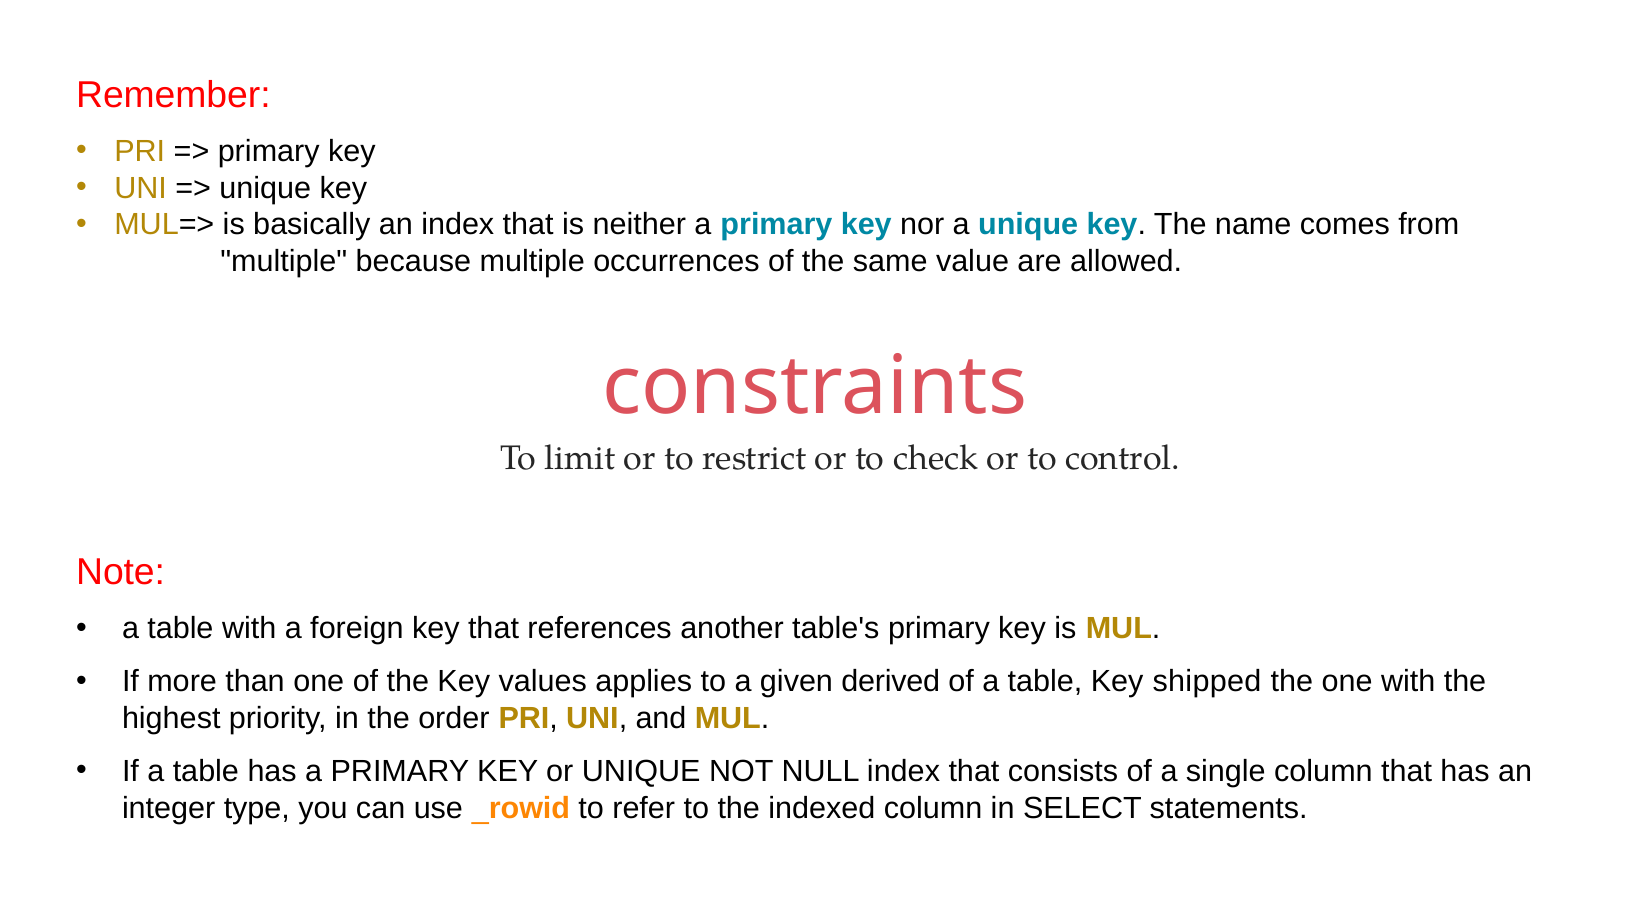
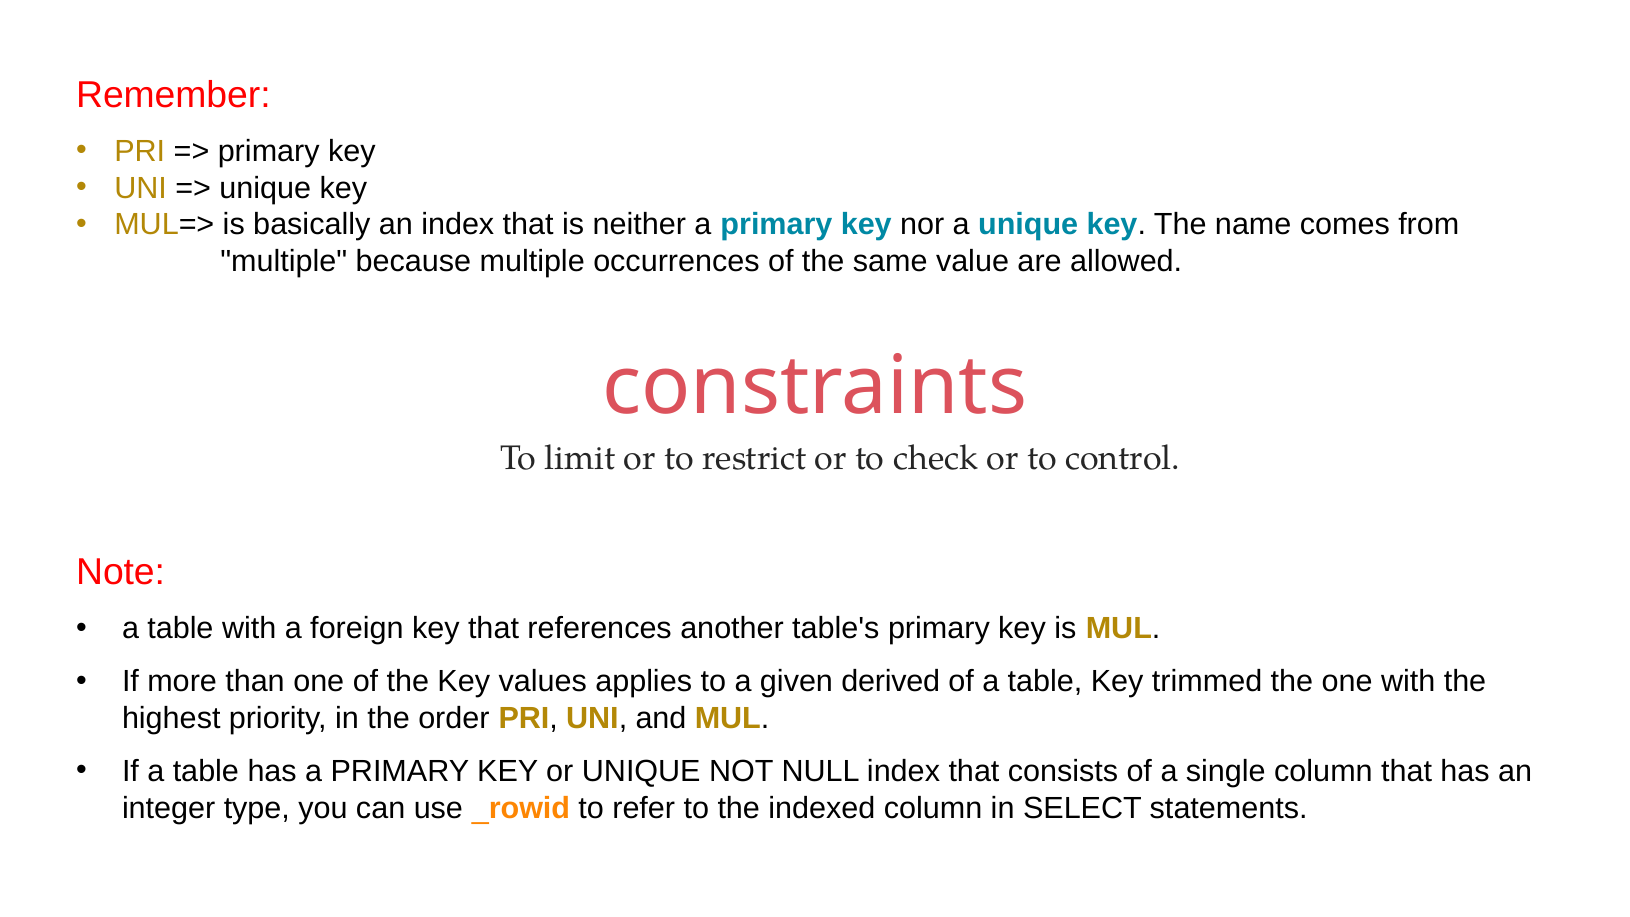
shipped: shipped -> trimmed
